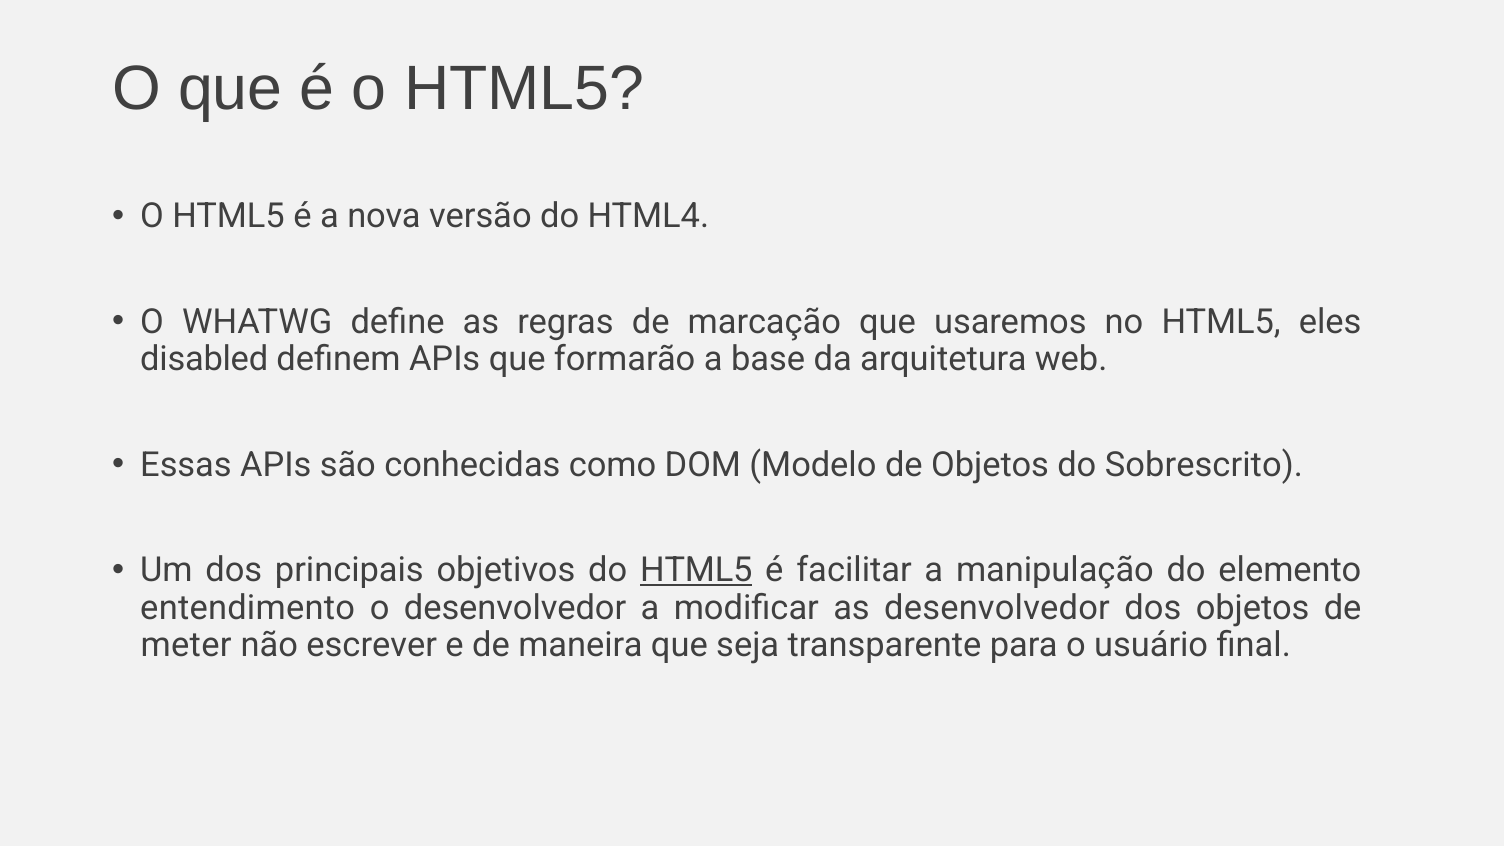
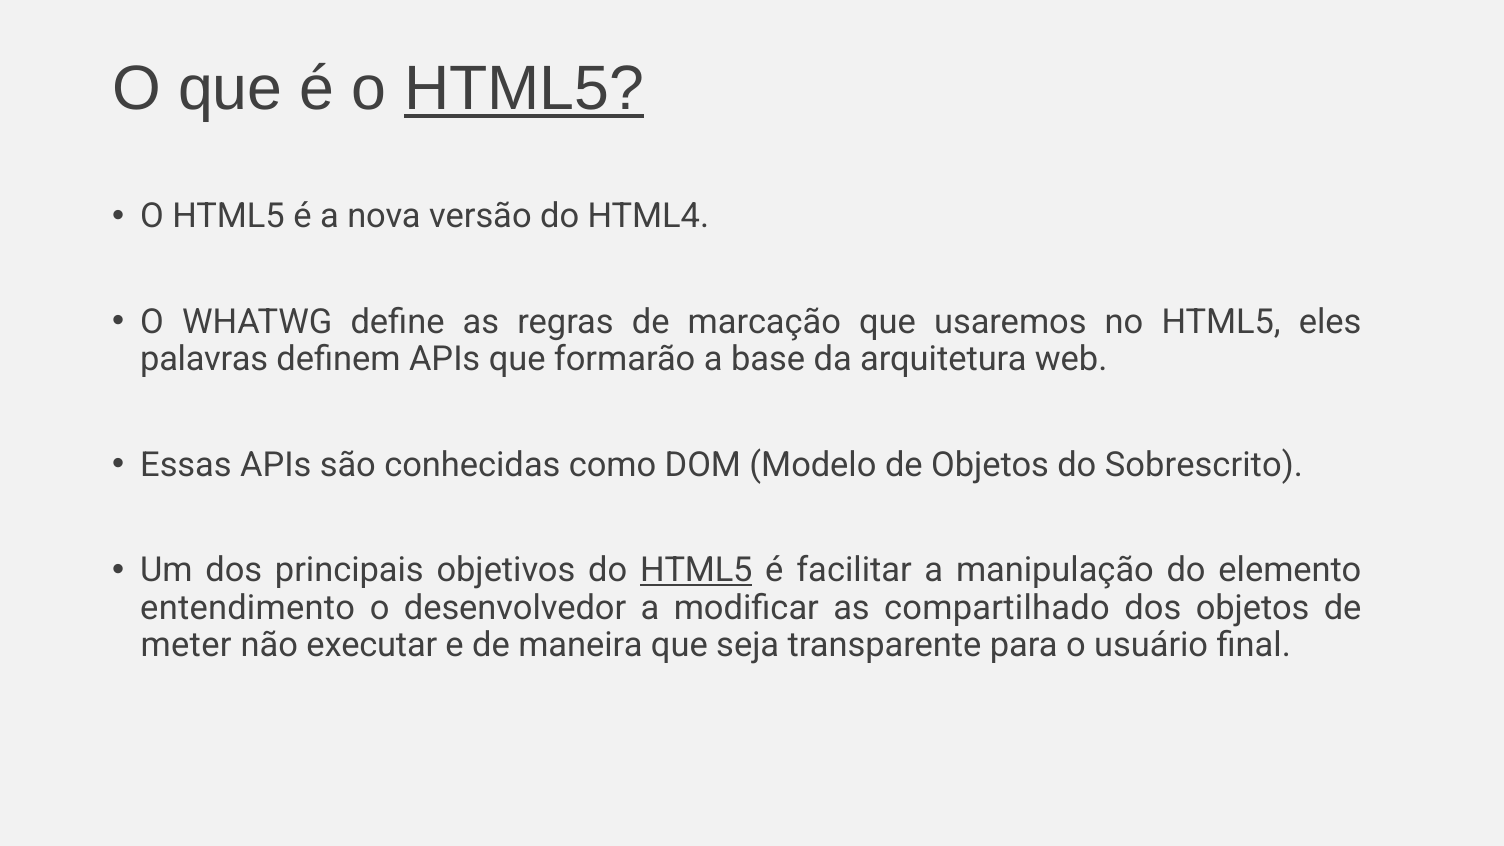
HTML5 at (524, 89) underline: none -> present
disabled: disabled -> palavras
as desenvolvedor: desenvolvedor -> compartilhado
escrever: escrever -> executar
